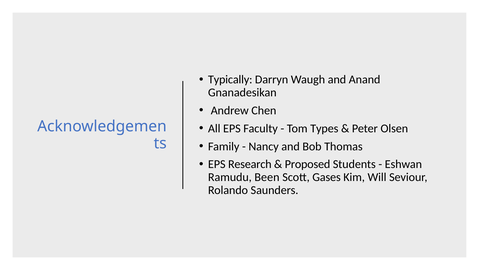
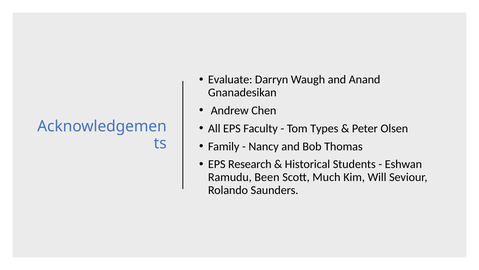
Typically: Typically -> Evaluate
Proposed: Proposed -> Historical
Gases: Gases -> Much
